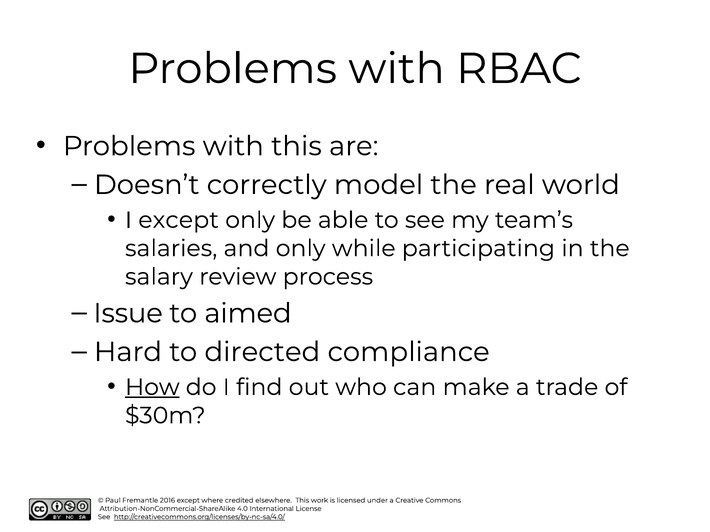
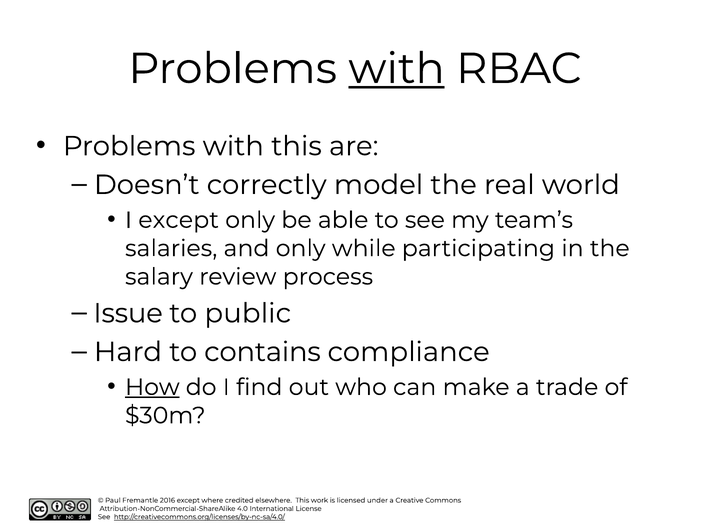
with at (397, 69) underline: none -> present
aimed: aimed -> public
directed: directed -> contains
